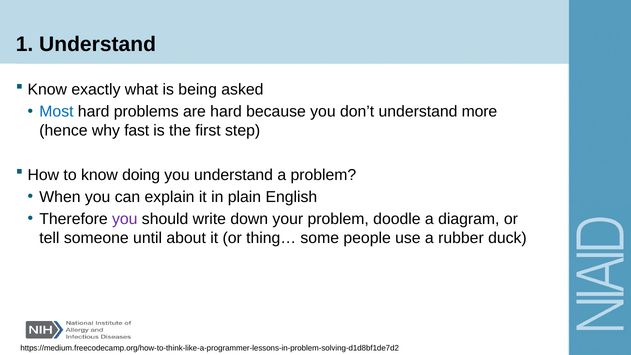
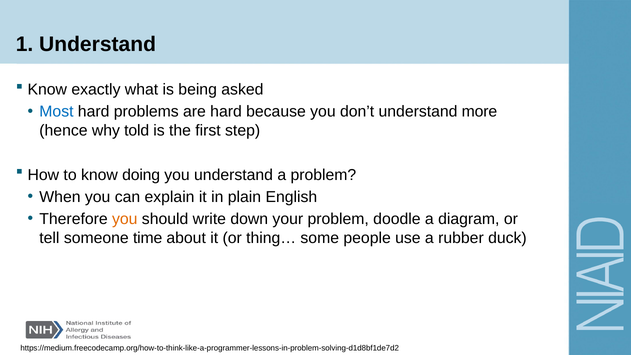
fast: fast -> told
you at (125, 219) colour: purple -> orange
until: until -> time
